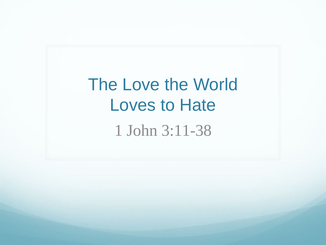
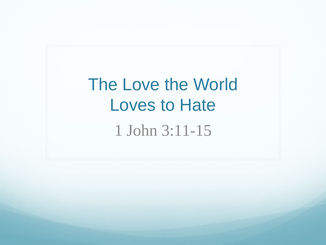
3:11-38: 3:11-38 -> 3:11-15
